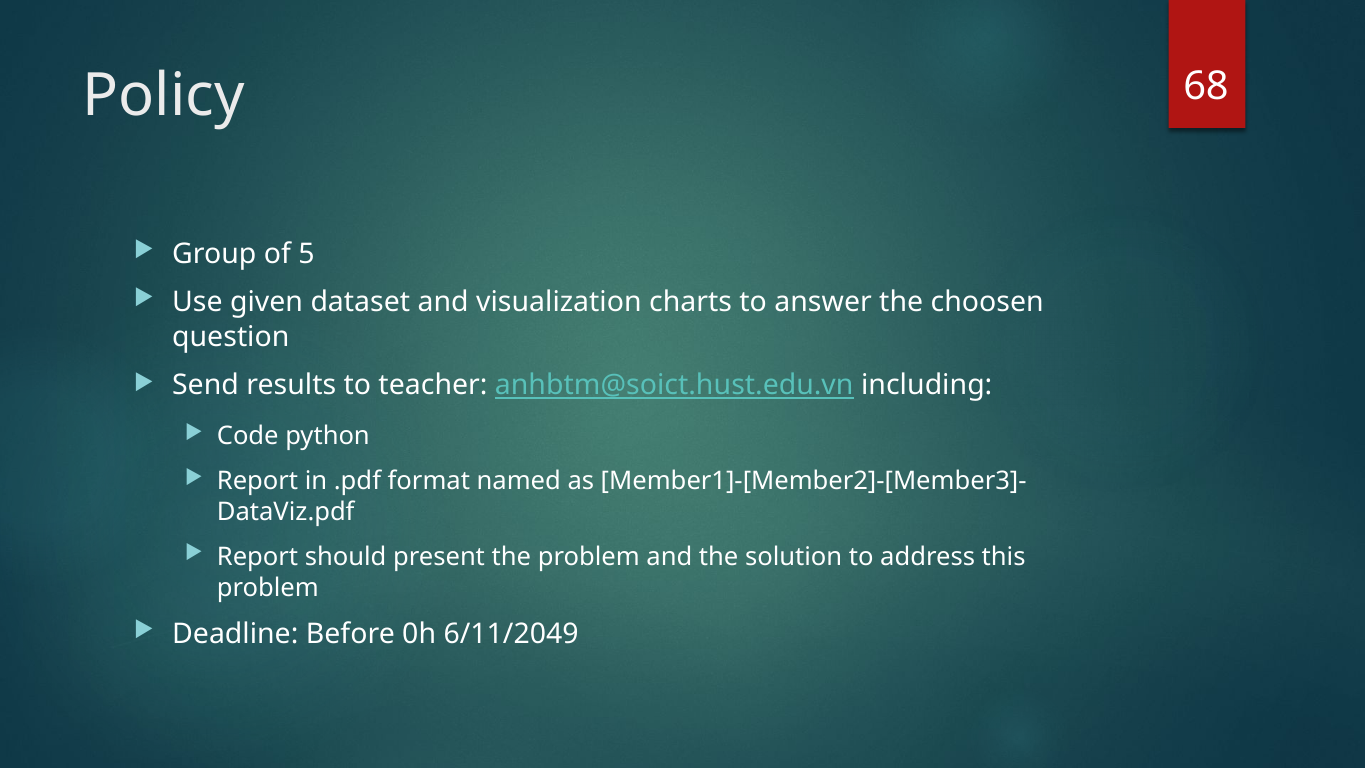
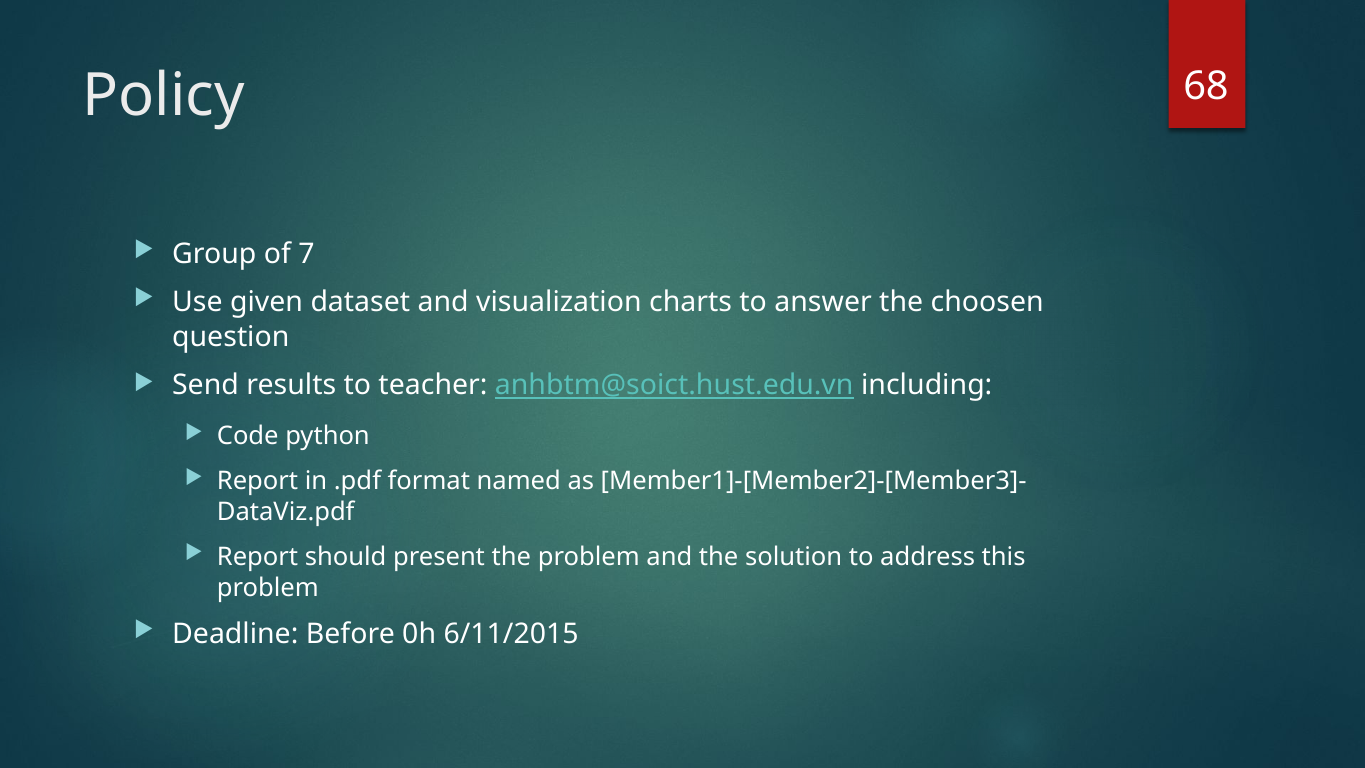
5: 5 -> 7
6/11/2049: 6/11/2049 -> 6/11/2015
